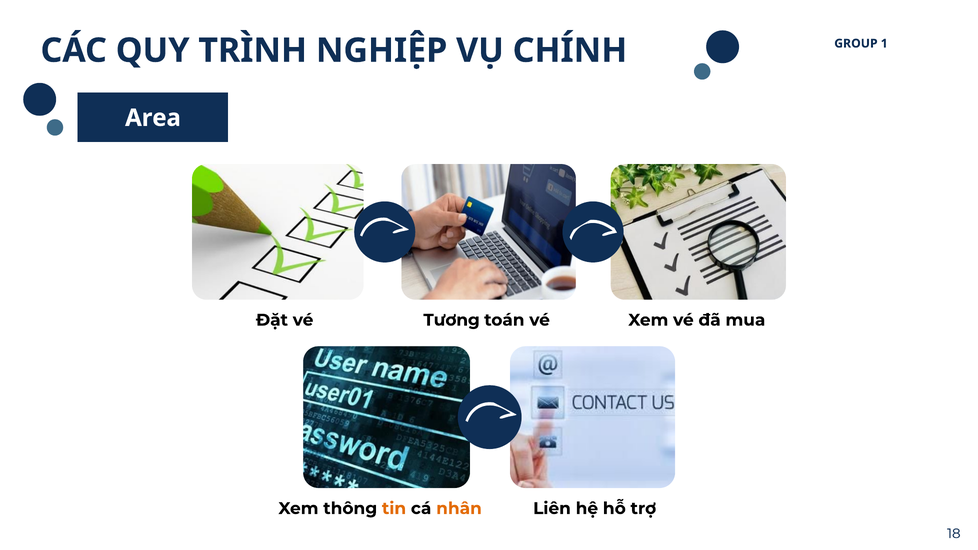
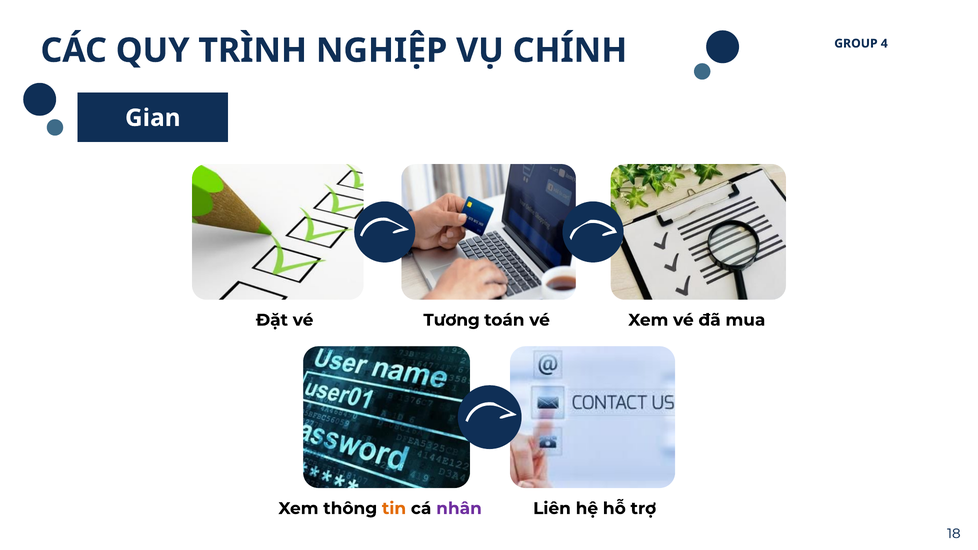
1: 1 -> 4
Area: Area -> Gian
nhân colour: orange -> purple
